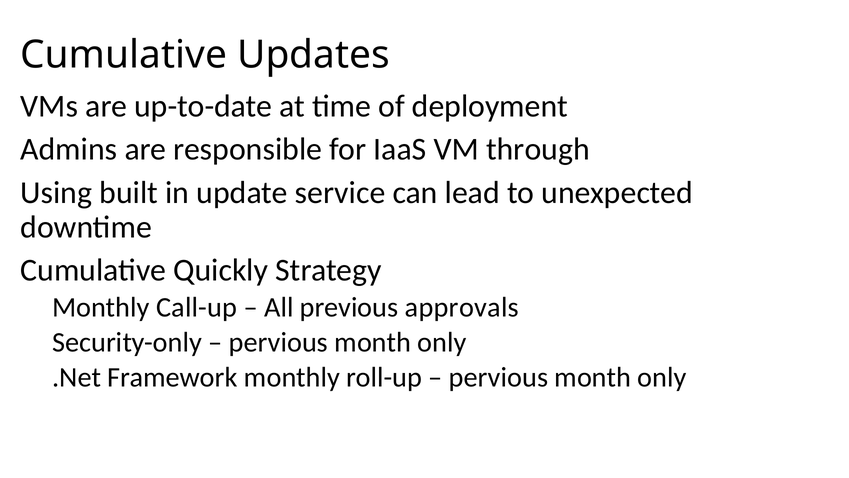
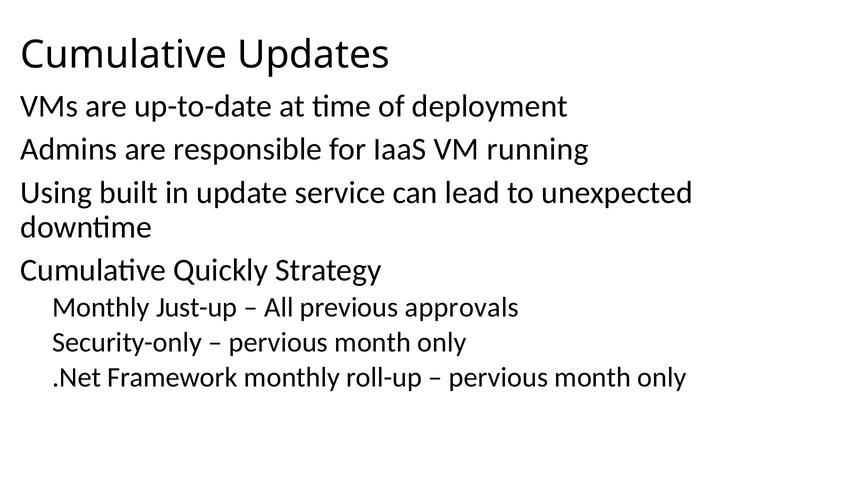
through: through -> running
Call-up: Call-up -> Just-up
